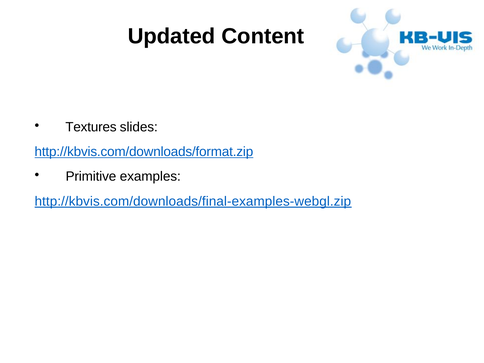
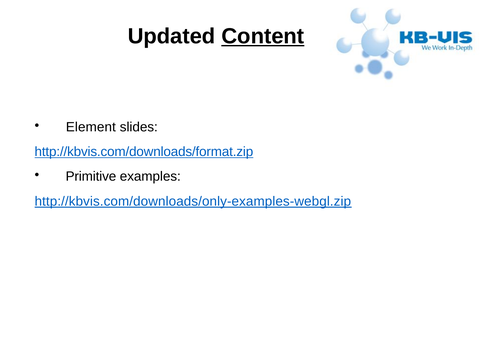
Content underline: none -> present
Textures: Textures -> Element
http://kbvis.com/downloads/final-examples-webgl.zip: http://kbvis.com/downloads/final-examples-webgl.zip -> http://kbvis.com/downloads/only-examples-webgl.zip
